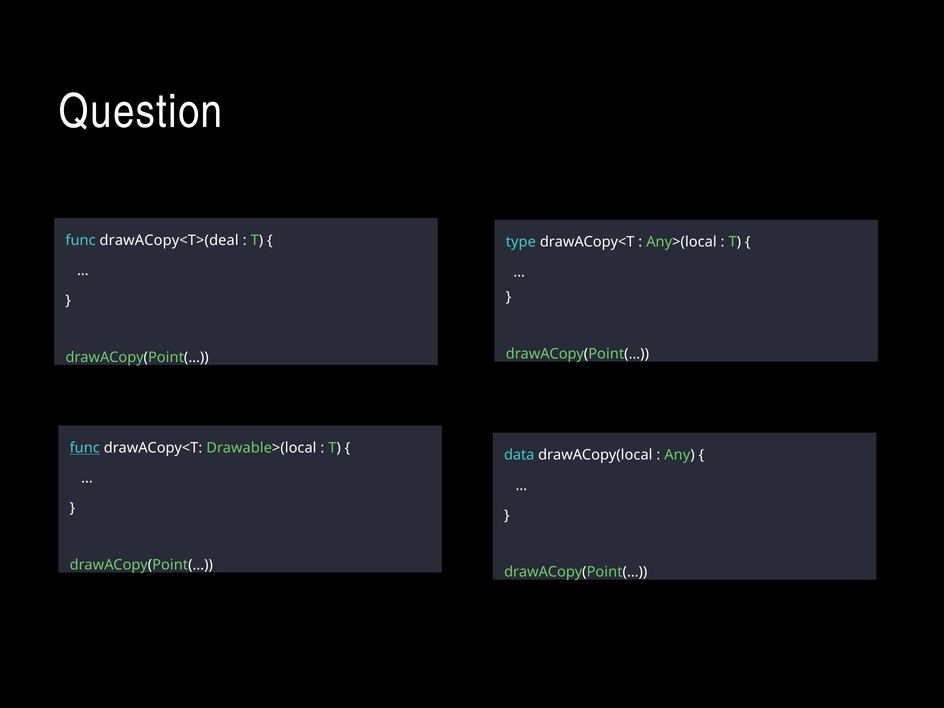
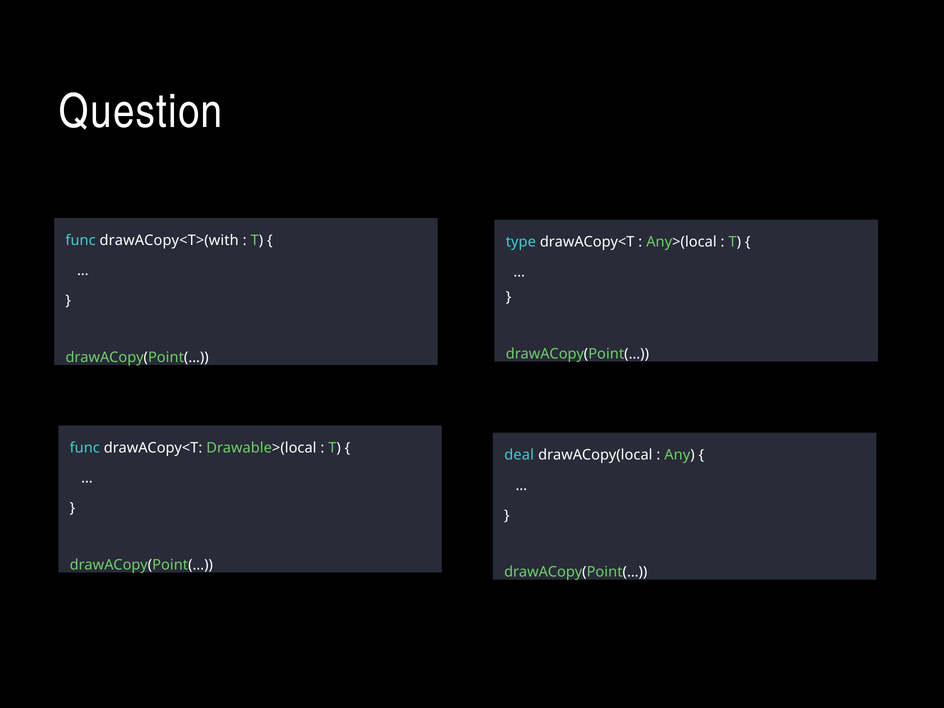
drawACopy<T>(deal: drawACopy<T>(deal -> drawACopy<T>(with
func at (85, 448) underline: present -> none
data: data -> deal
